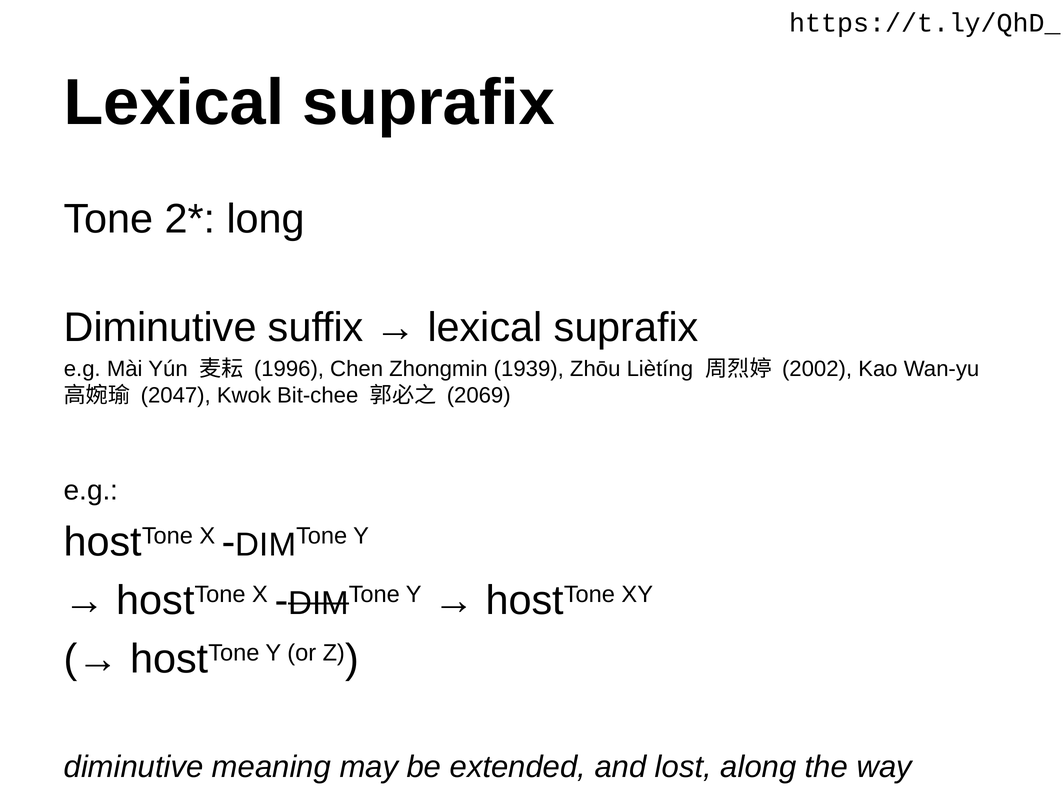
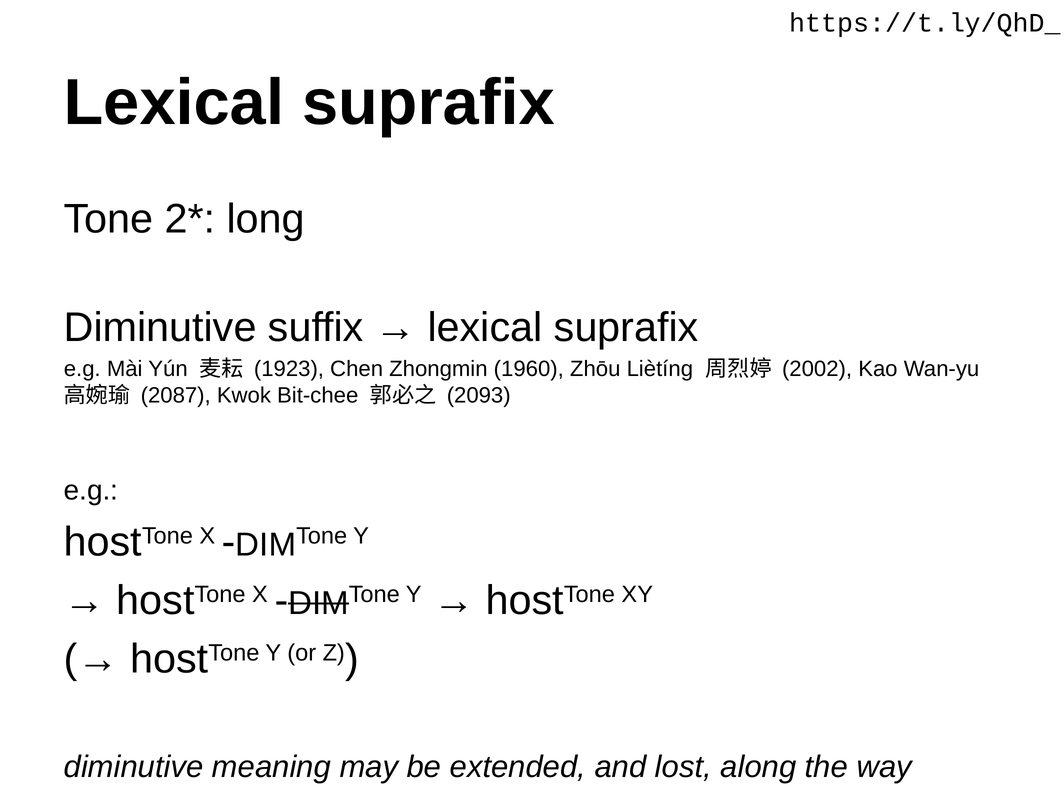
1996: 1996 -> 1923
1939: 1939 -> 1960
2047: 2047 -> 2087
2069: 2069 -> 2093
